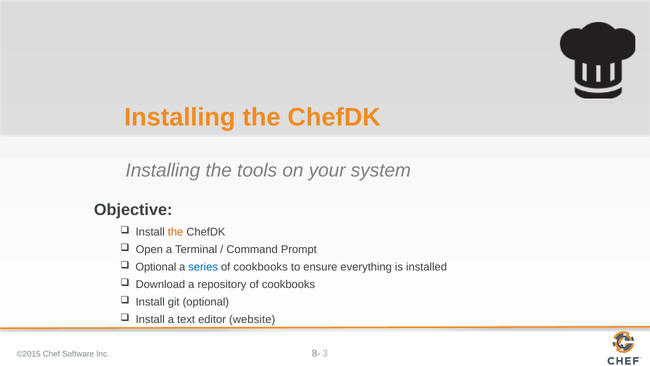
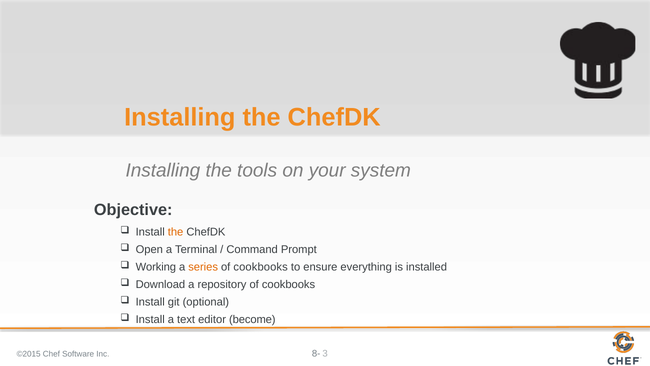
Optional at (156, 267): Optional -> Working
series colour: blue -> orange
website: website -> become
